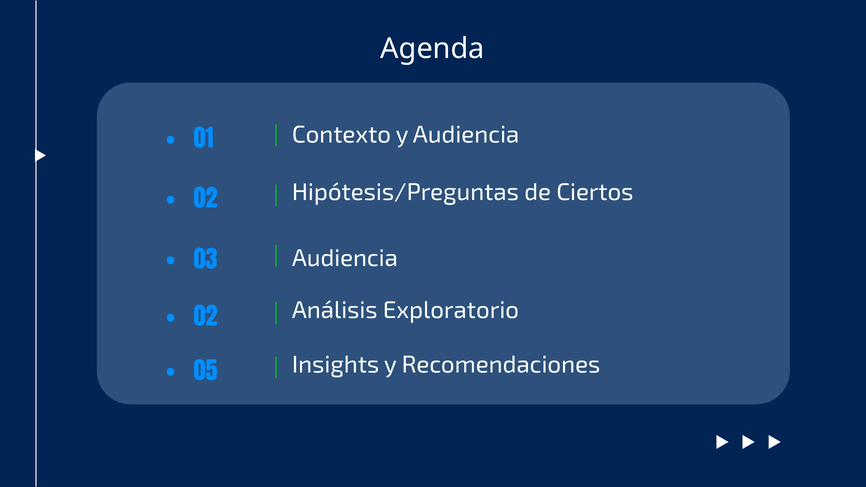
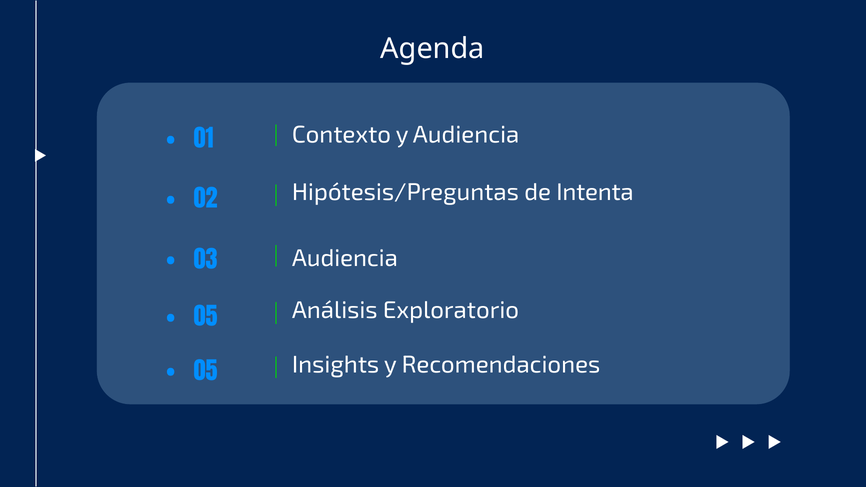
Ciertos: Ciertos -> Intenta
02 at (206, 318): 02 -> 05
